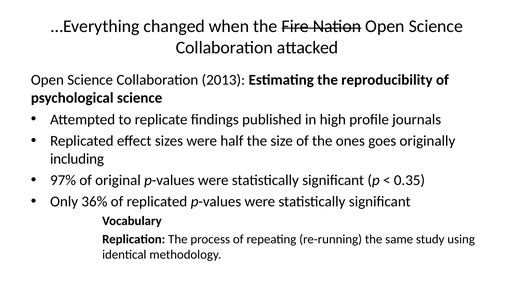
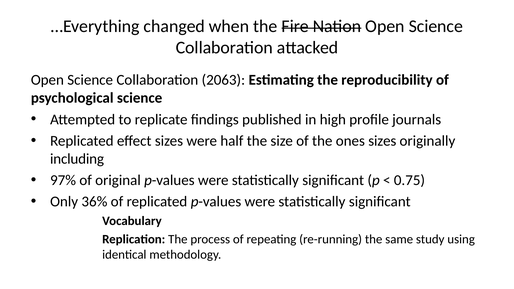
2013: 2013 -> 2063
ones goes: goes -> sizes
0.35: 0.35 -> 0.75
